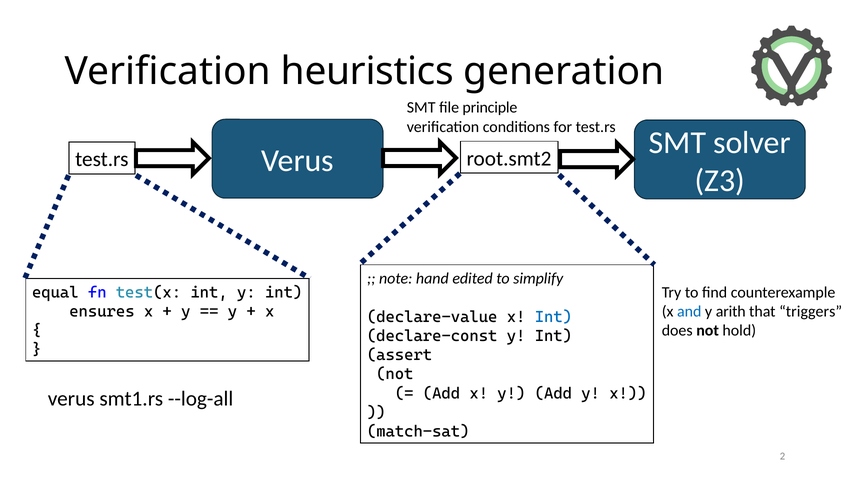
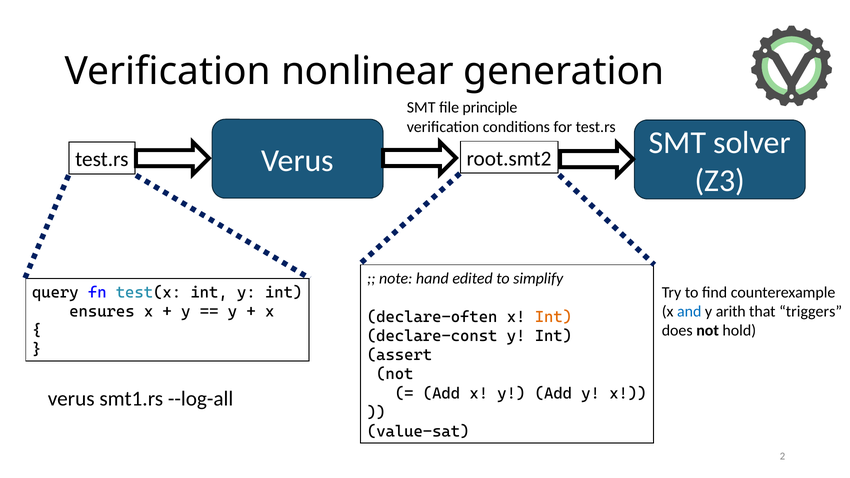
heuristics: heuristics -> nonlinear
equal: equal -> query
declare-value: declare-value -> declare-often
Int at (553, 317) colour: blue -> orange
match-sat: match-sat -> value-sat
